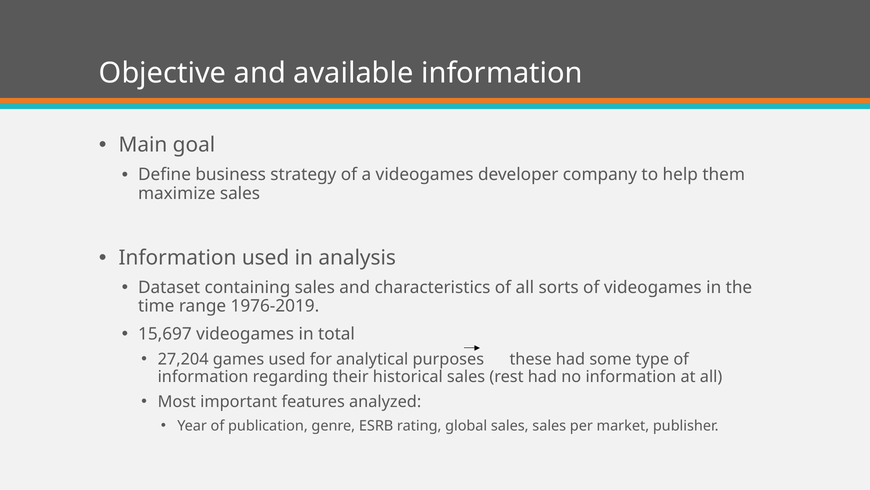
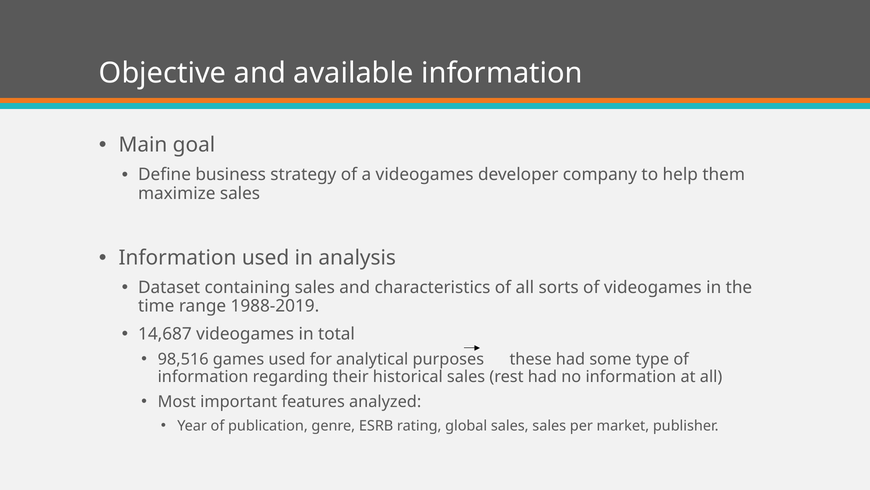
1976-2019: 1976-2019 -> 1988-2019
15,697: 15,697 -> 14,687
27,204: 27,204 -> 98,516
